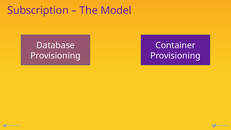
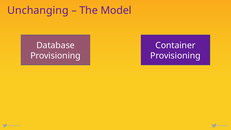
Subscription: Subscription -> Unchanging
